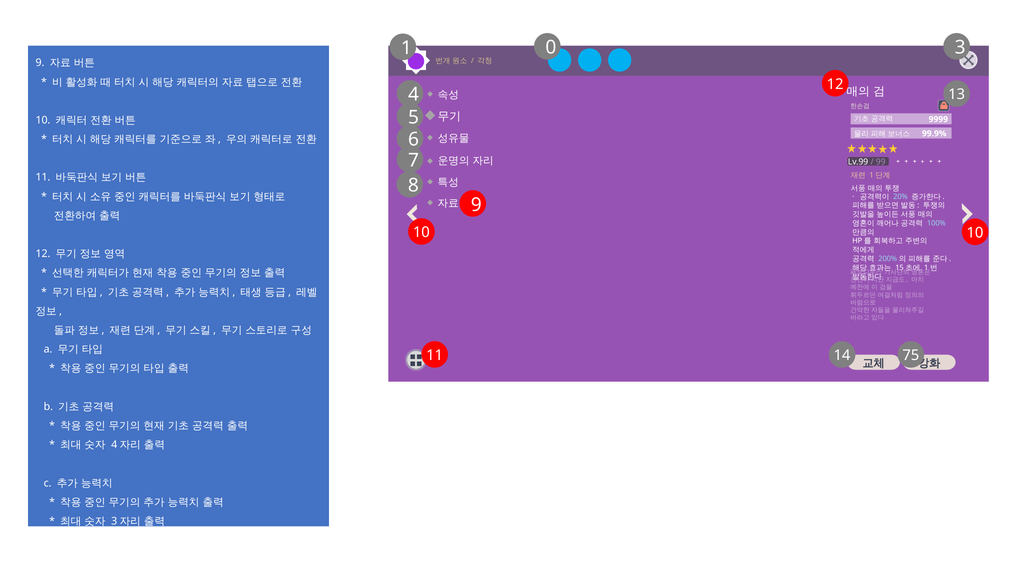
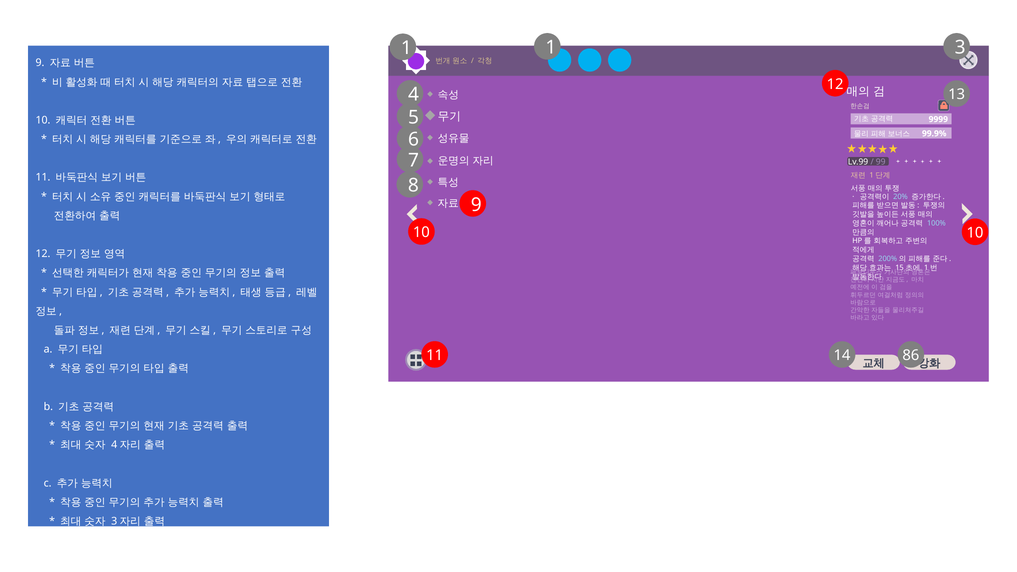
1 0: 0 -> 1
75: 75 -> 86
